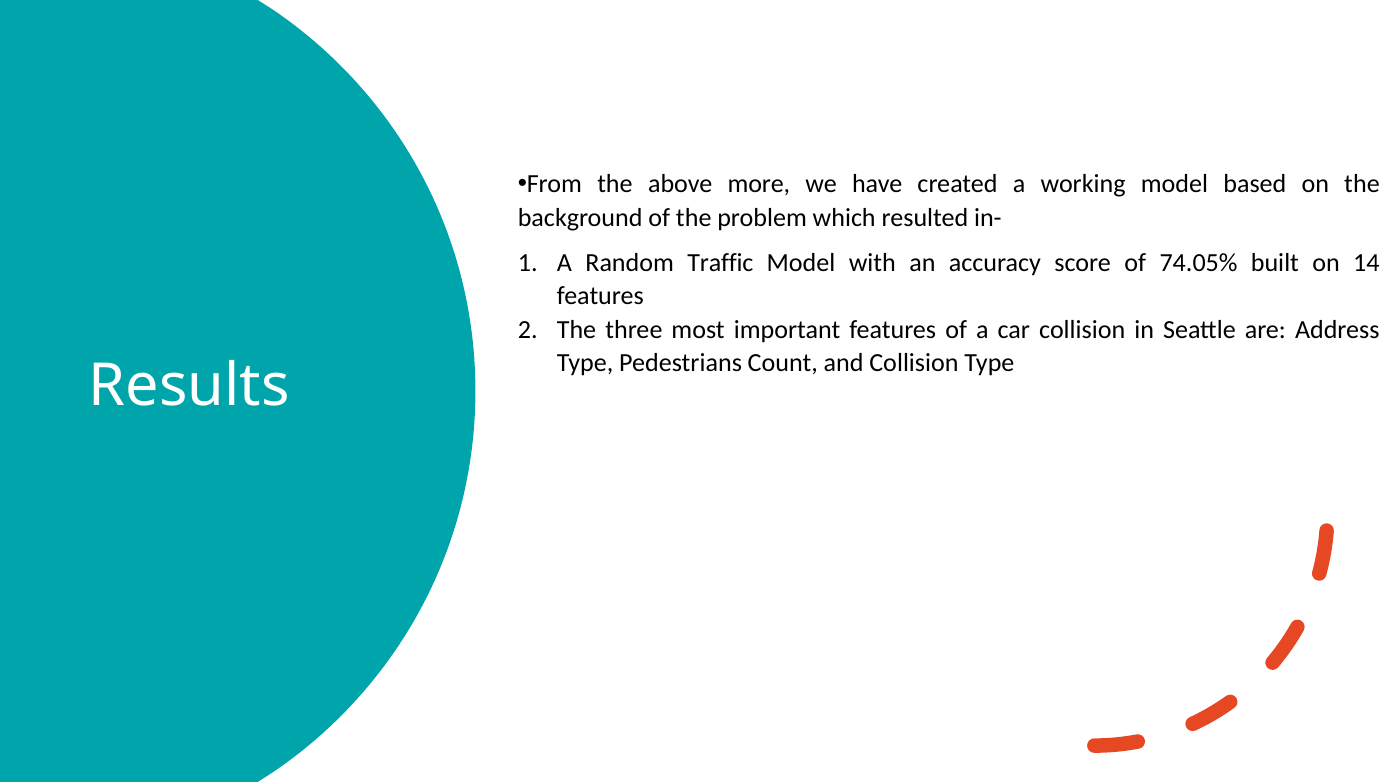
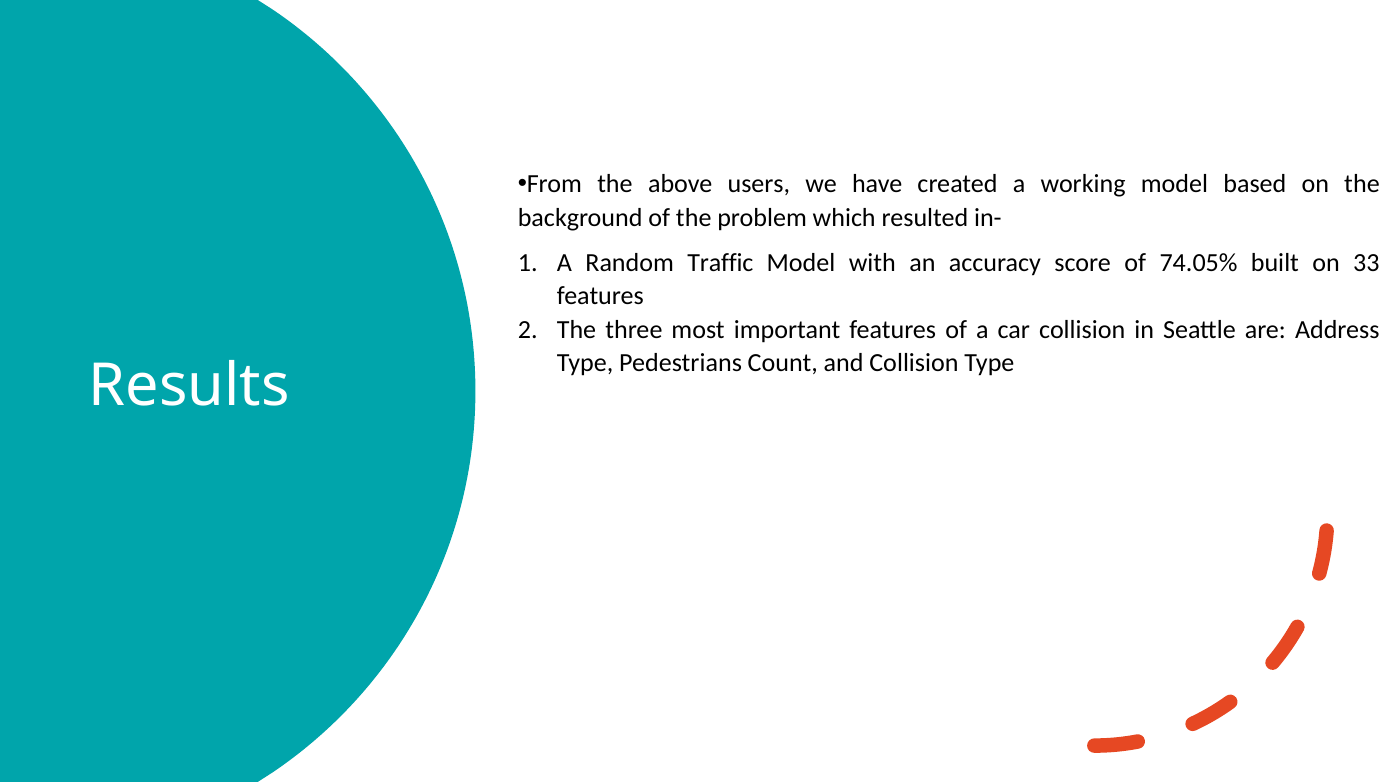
more: more -> users
14: 14 -> 33
